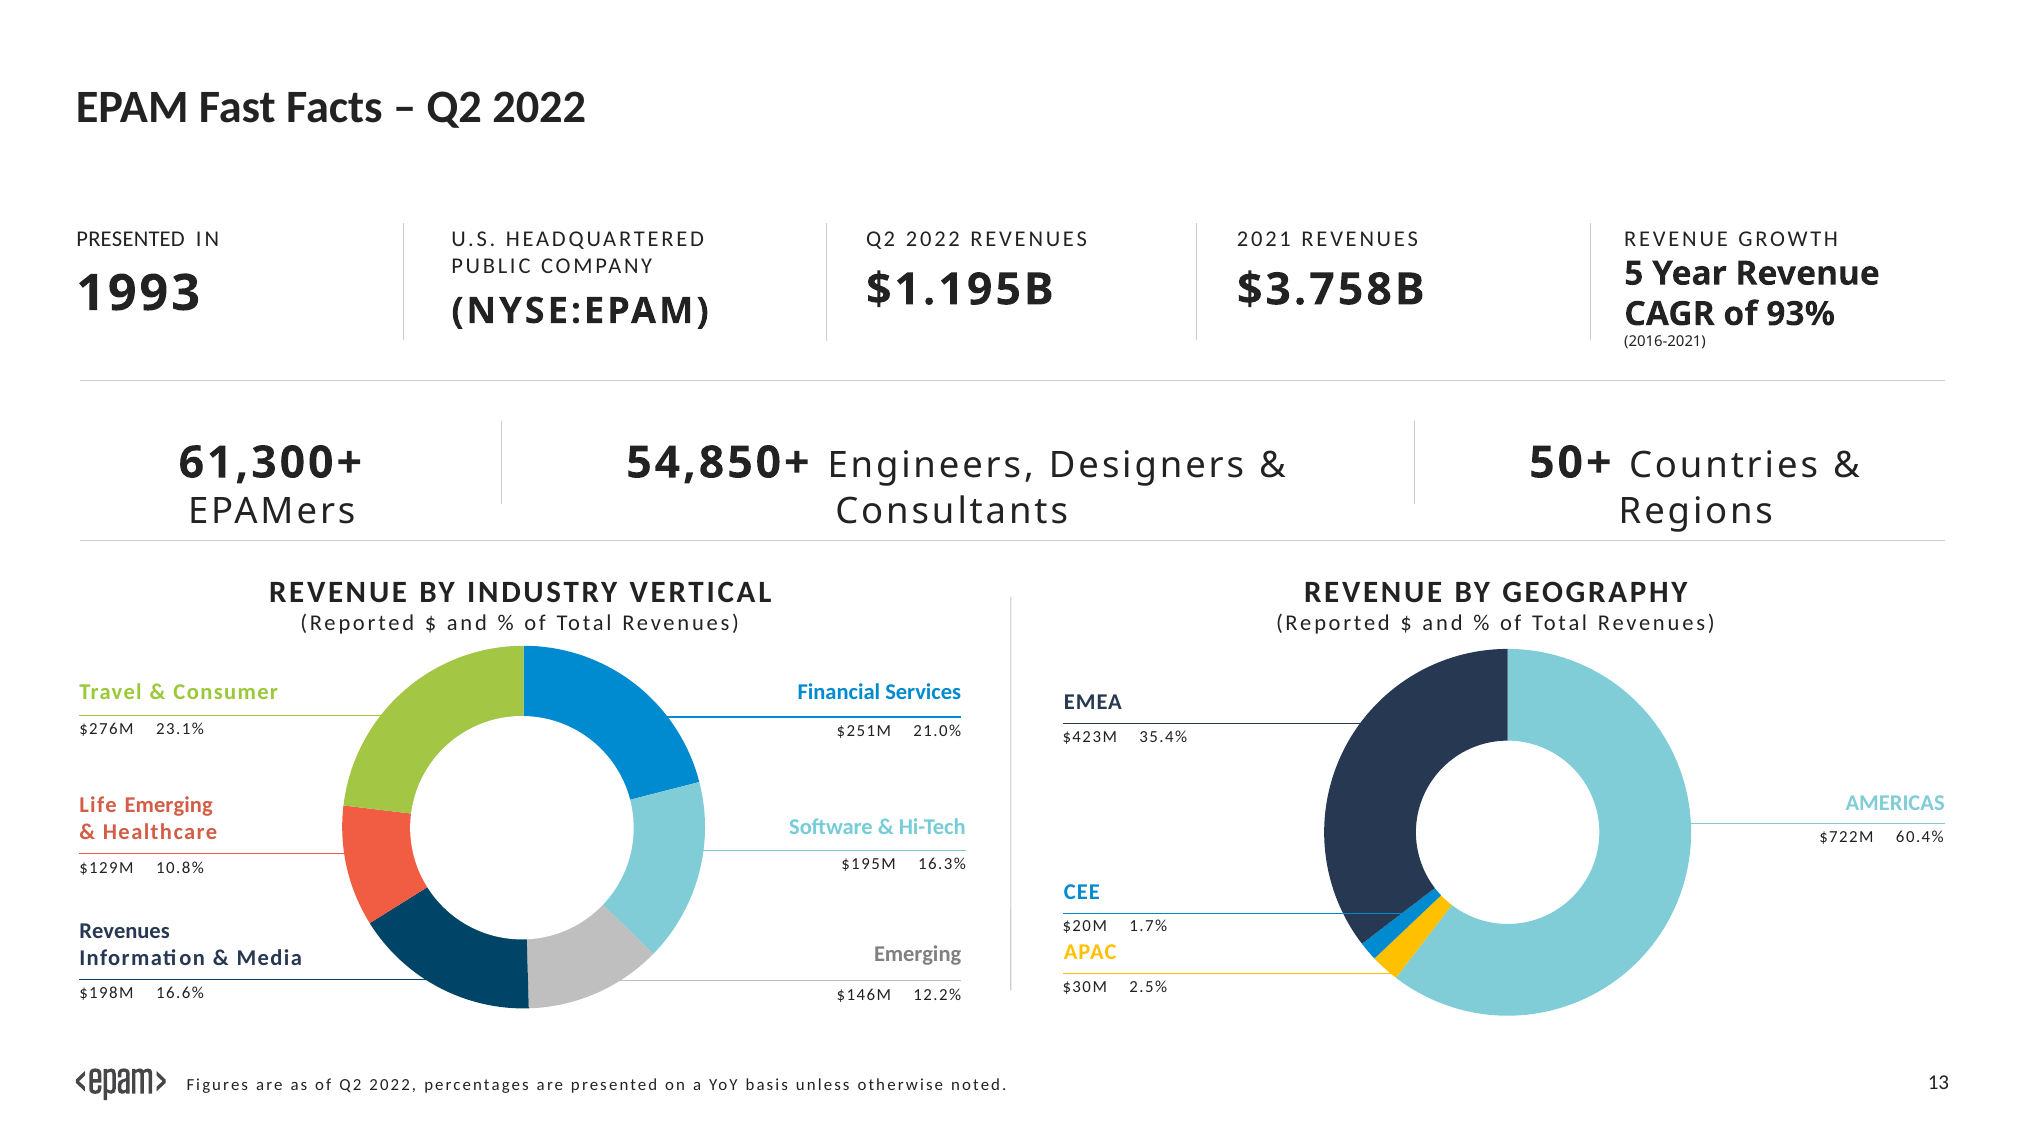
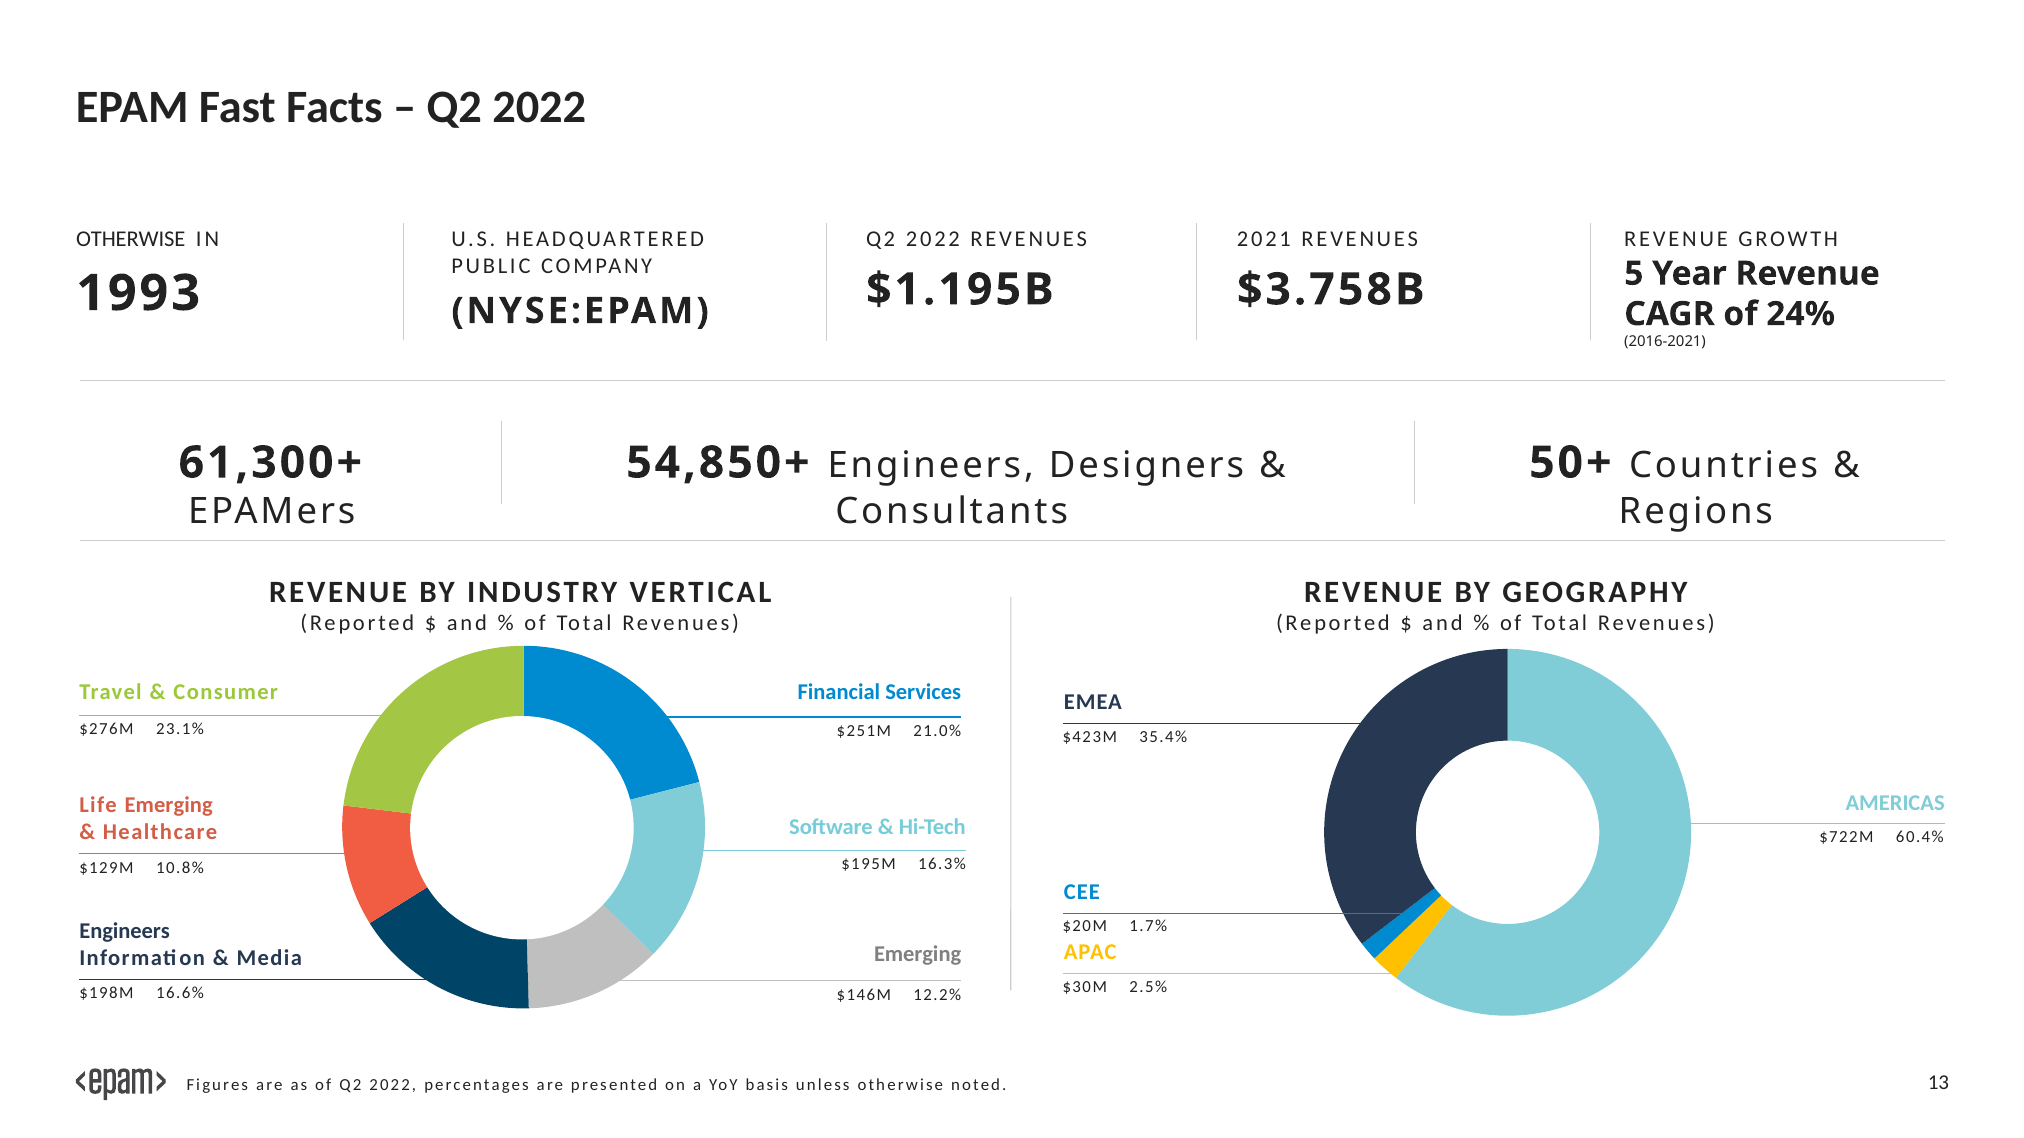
PRESENTED at (131, 239): PRESENTED -> OTHERWISE
93%: 93% -> 24%
Revenues at (125, 931): Revenues -> Engineers
